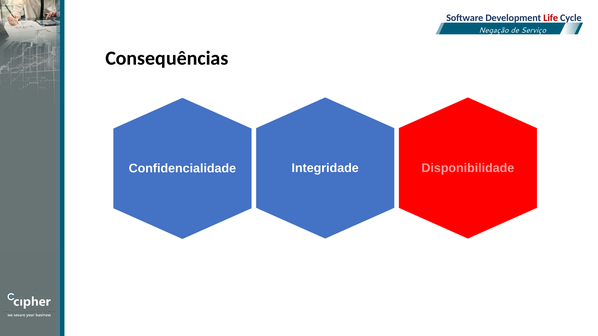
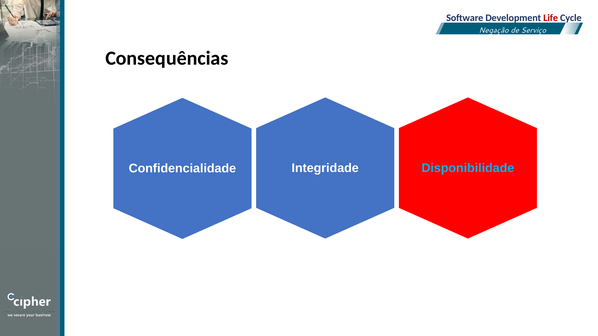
Disponibilidade colour: pink -> light blue
